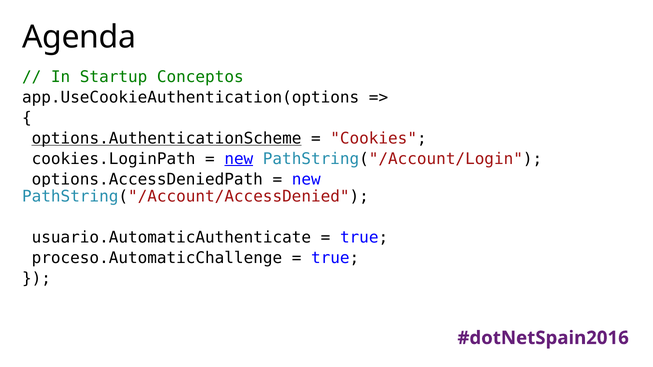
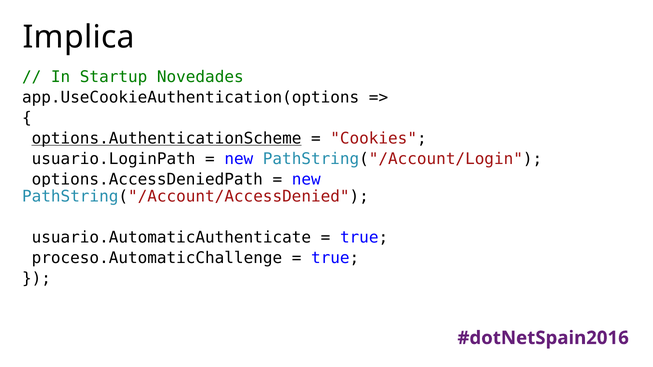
Agenda: Agenda -> Implica
Conceptos: Conceptos -> Novedades
cookies.LoginPath: cookies.LoginPath -> usuario.LoginPath
new at (239, 159) underline: present -> none
